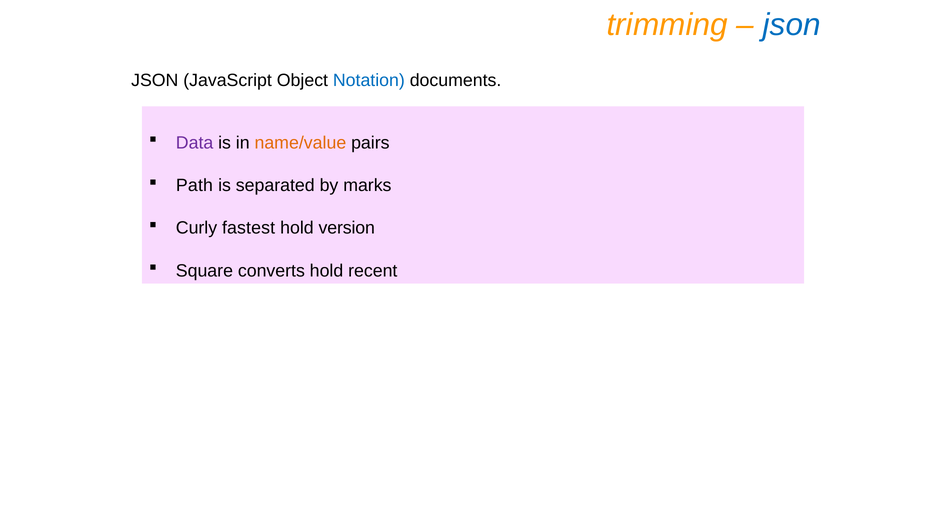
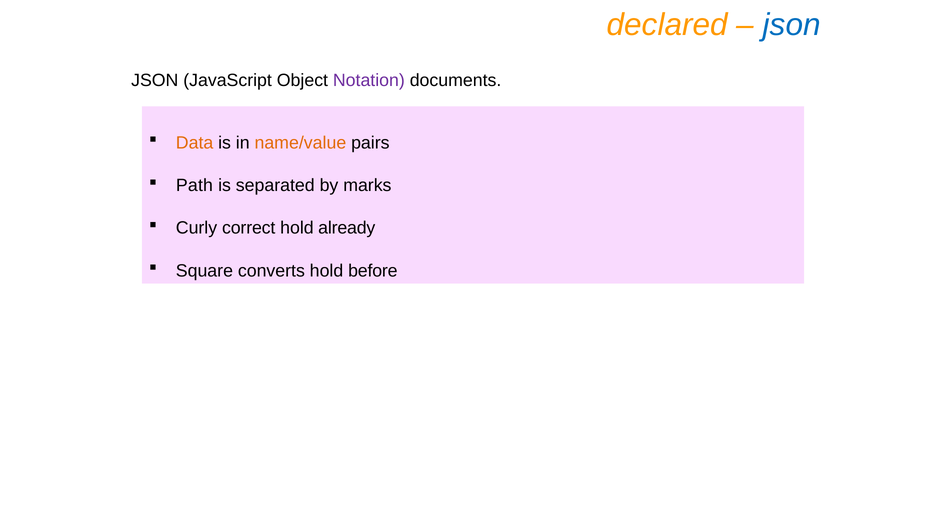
trimming: trimming -> declared
Notation colour: blue -> purple
Data colour: purple -> orange
fastest: fastest -> correct
version: version -> already
recent: recent -> before
